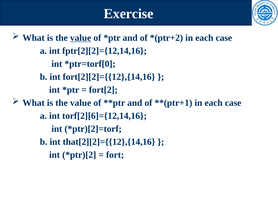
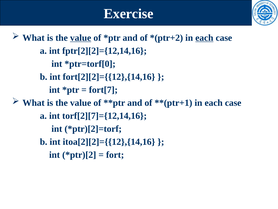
each at (204, 38) underline: none -> present
fort[2: fort[2 -> fort[7
torf[2][6]={12,14,16: torf[2][6]={12,14,16 -> torf[2][7]={12,14,16
that[2][2]={{12},{14,16: that[2][2]={{12},{14,16 -> itoa[2][2]={{12},{14,16
